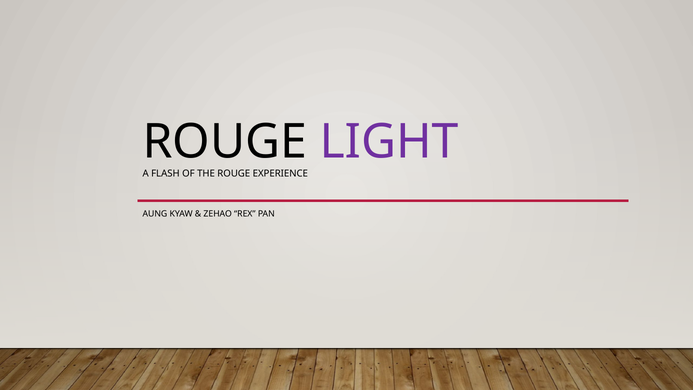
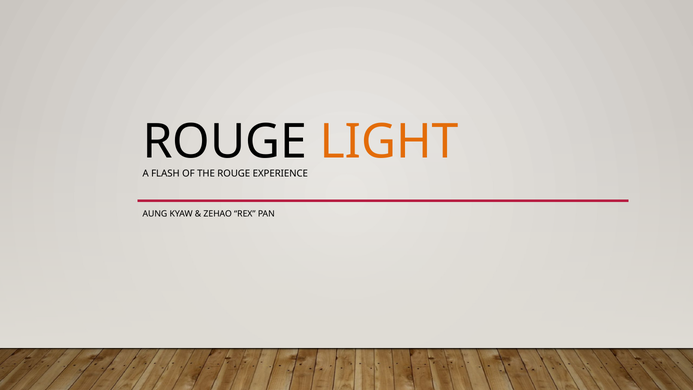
LIGHT colour: purple -> orange
